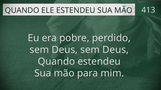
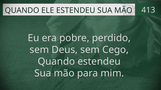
Deus sem Deus: Deus -> Cego
